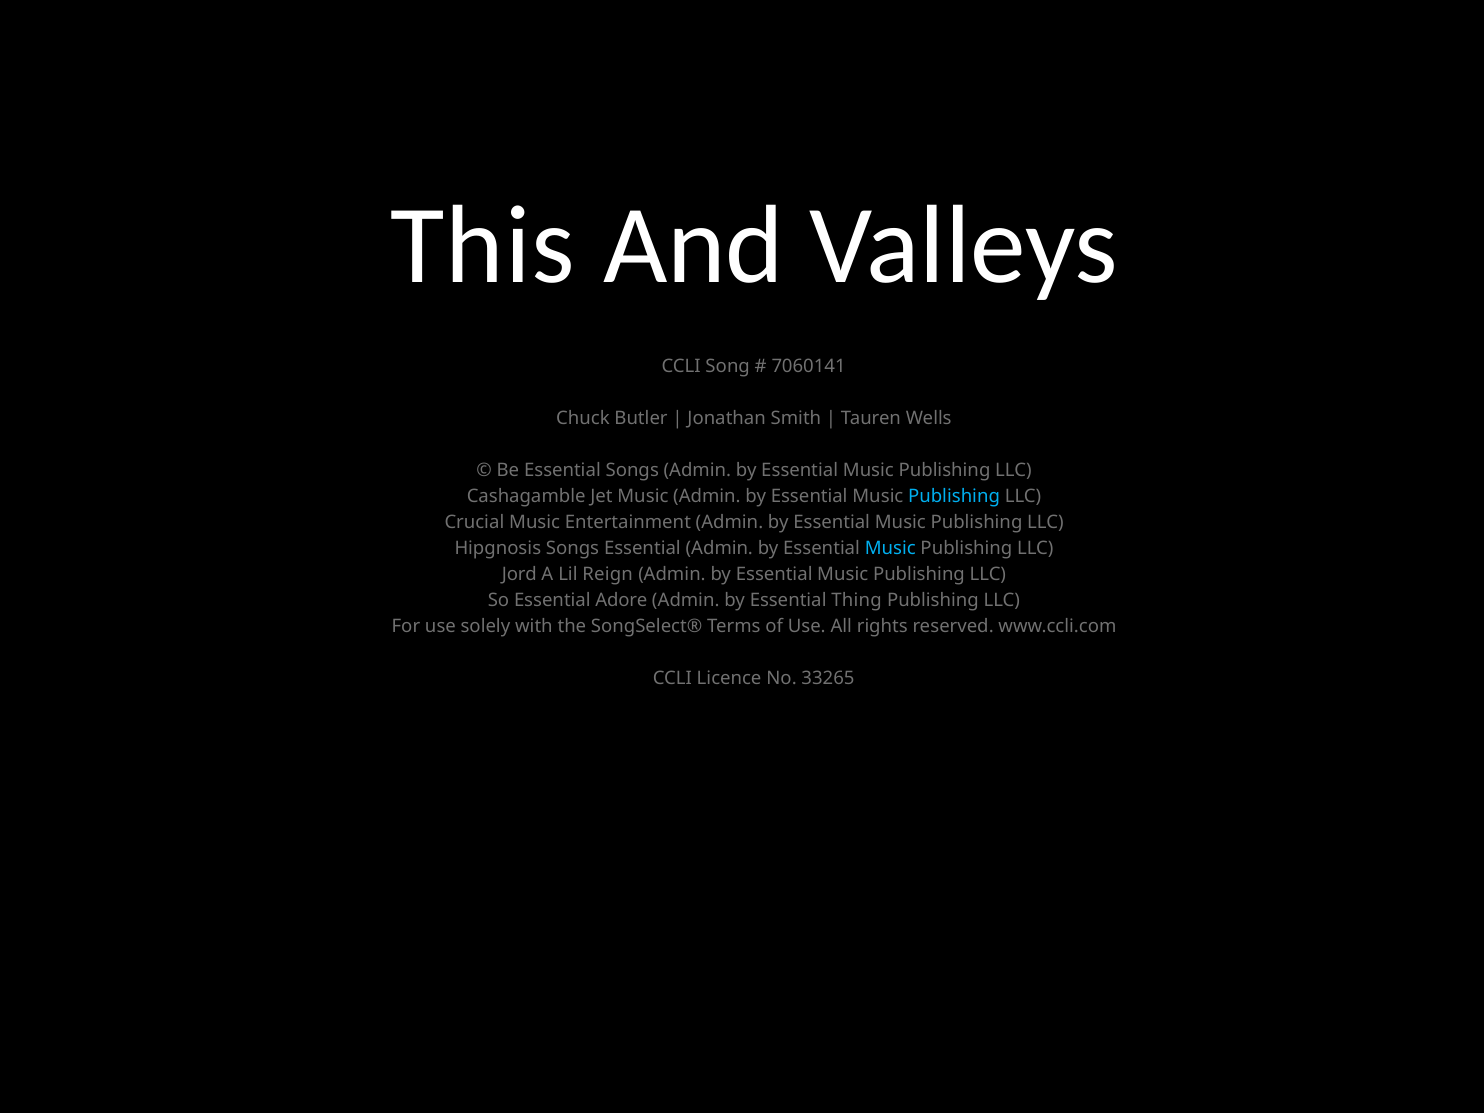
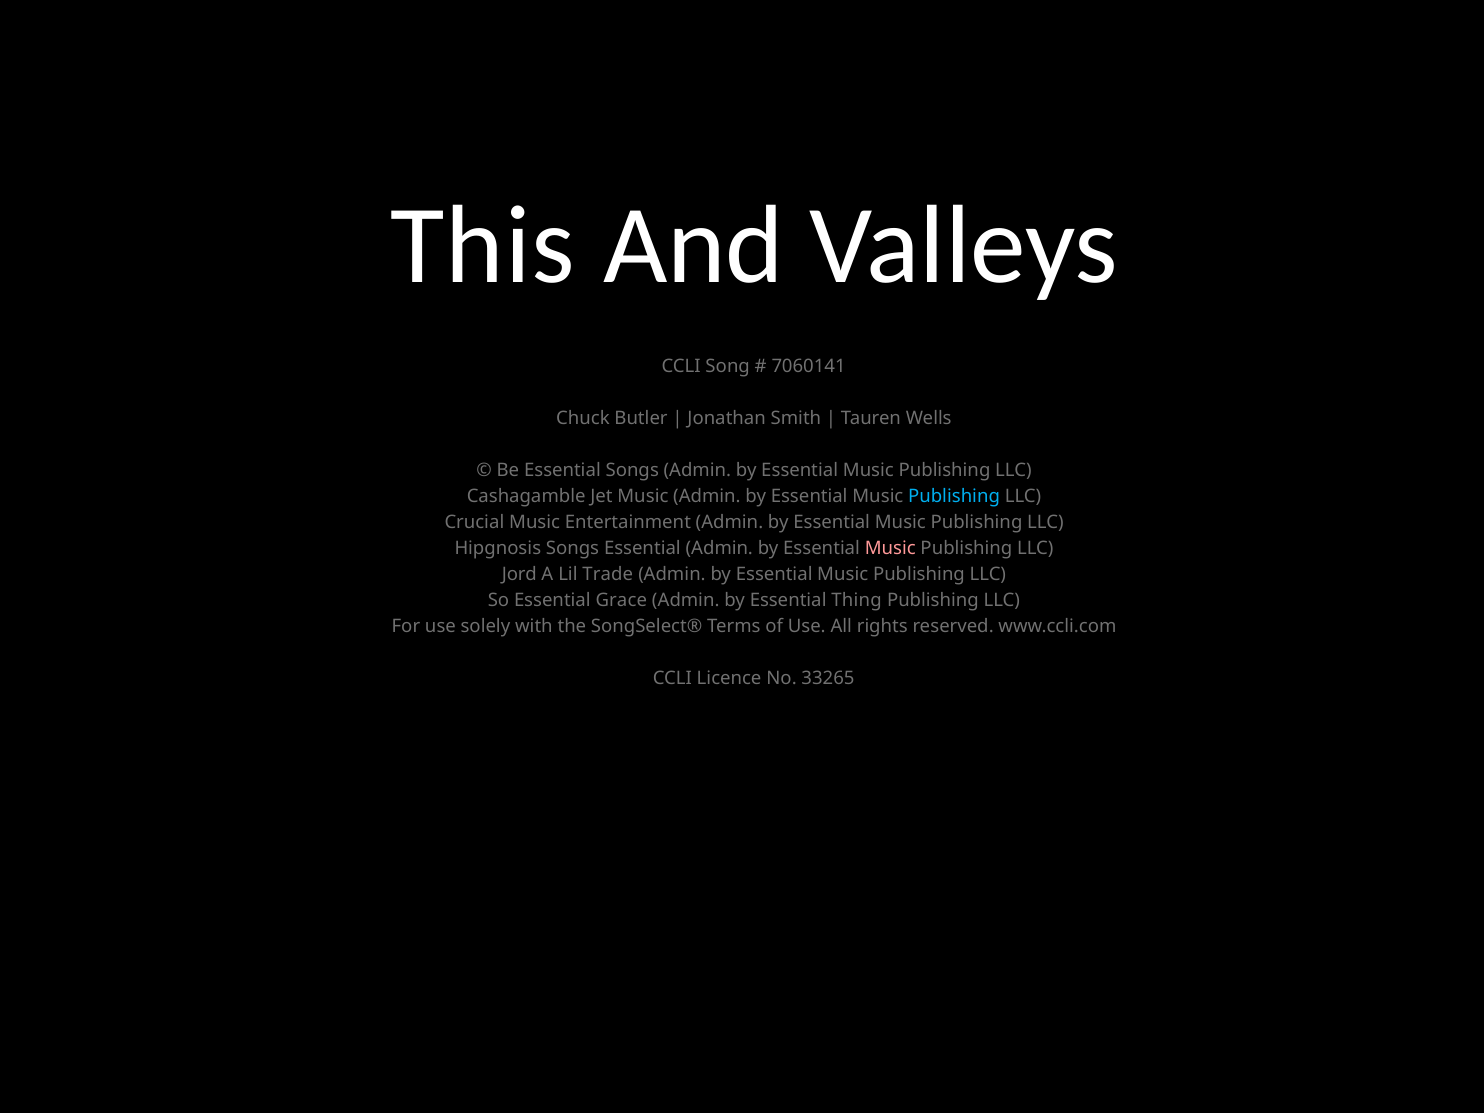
Music at (890, 548) colour: light blue -> pink
Reign: Reign -> Trade
Adore: Adore -> Grace
